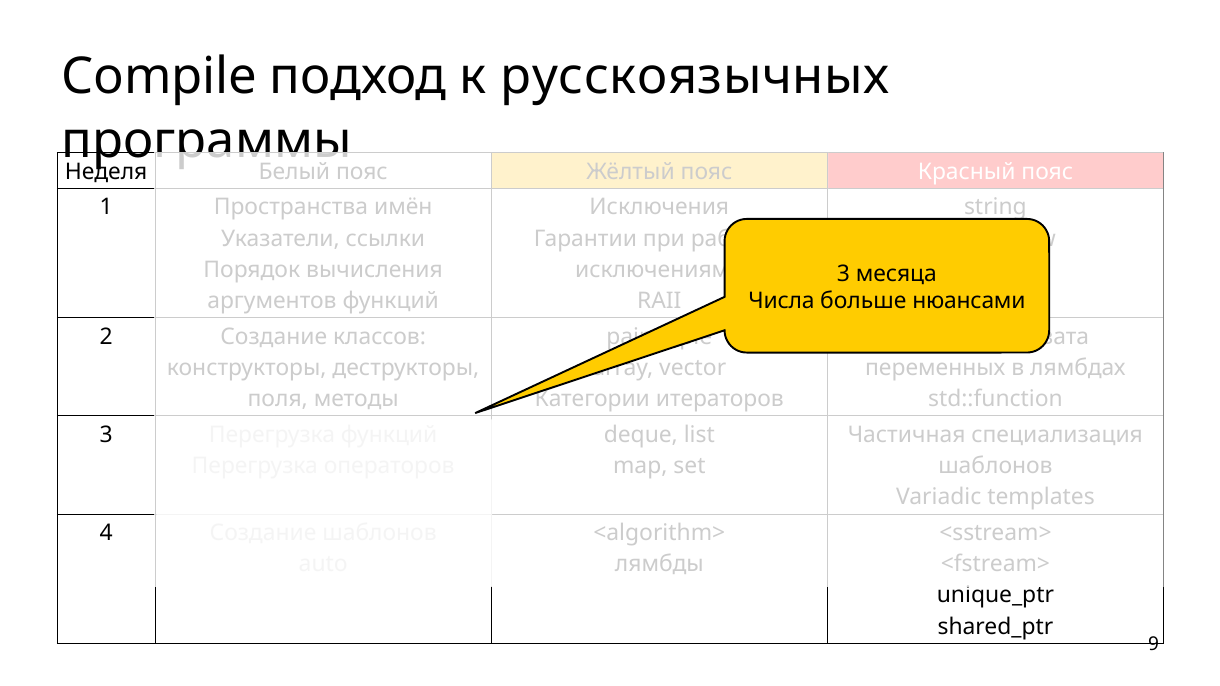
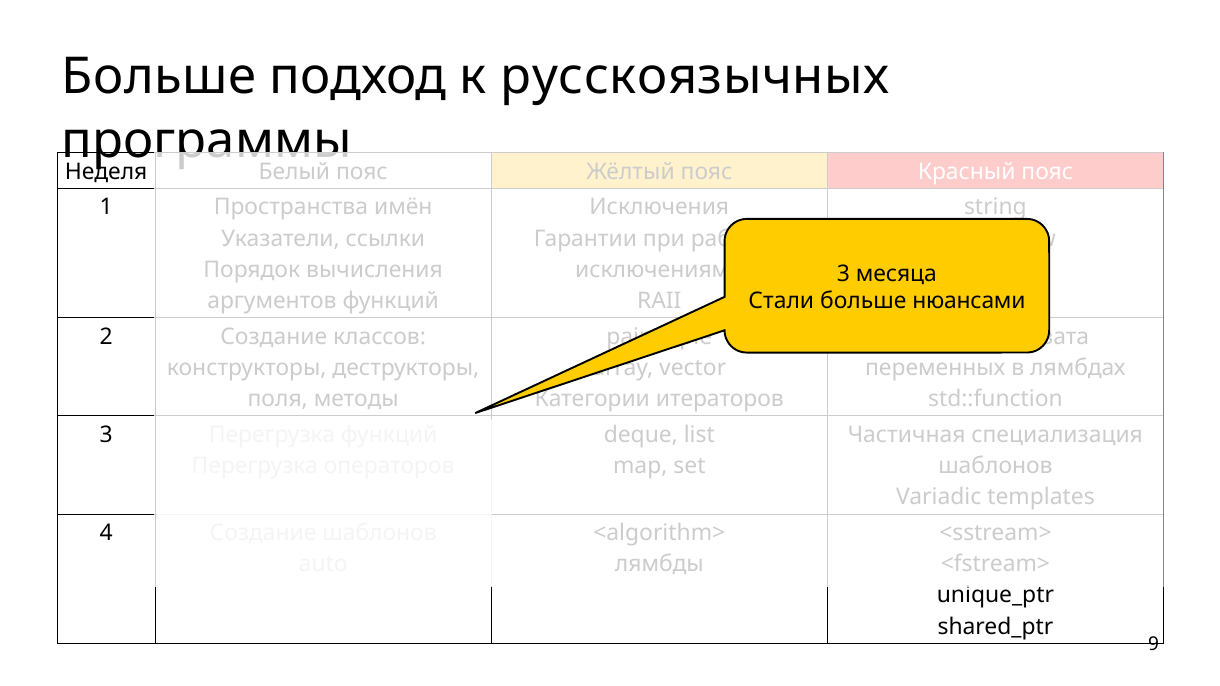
Compile at (159, 77): Compile -> Больше
Числа: Числа -> Стали
